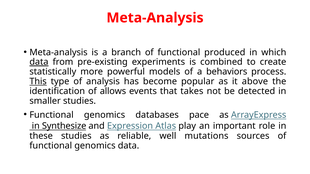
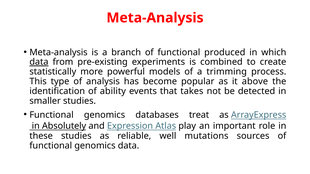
behaviors: behaviors -> trimming
This underline: present -> none
allows: allows -> ability
pace: pace -> treat
Synthesize: Synthesize -> Absolutely
